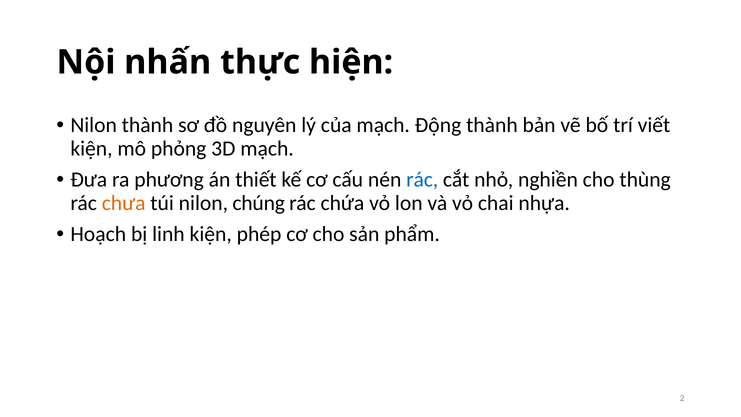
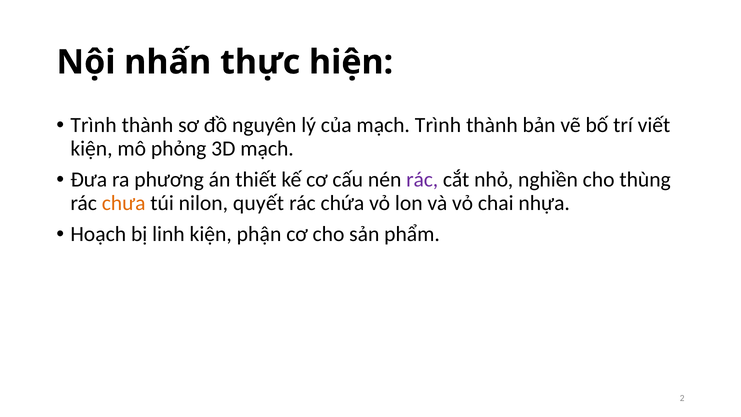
Nilon at (94, 125): Nilon -> Trình
mạch Động: Động -> Trình
rác at (422, 180) colour: blue -> purple
chúng: chúng -> quyết
phép: phép -> phận
